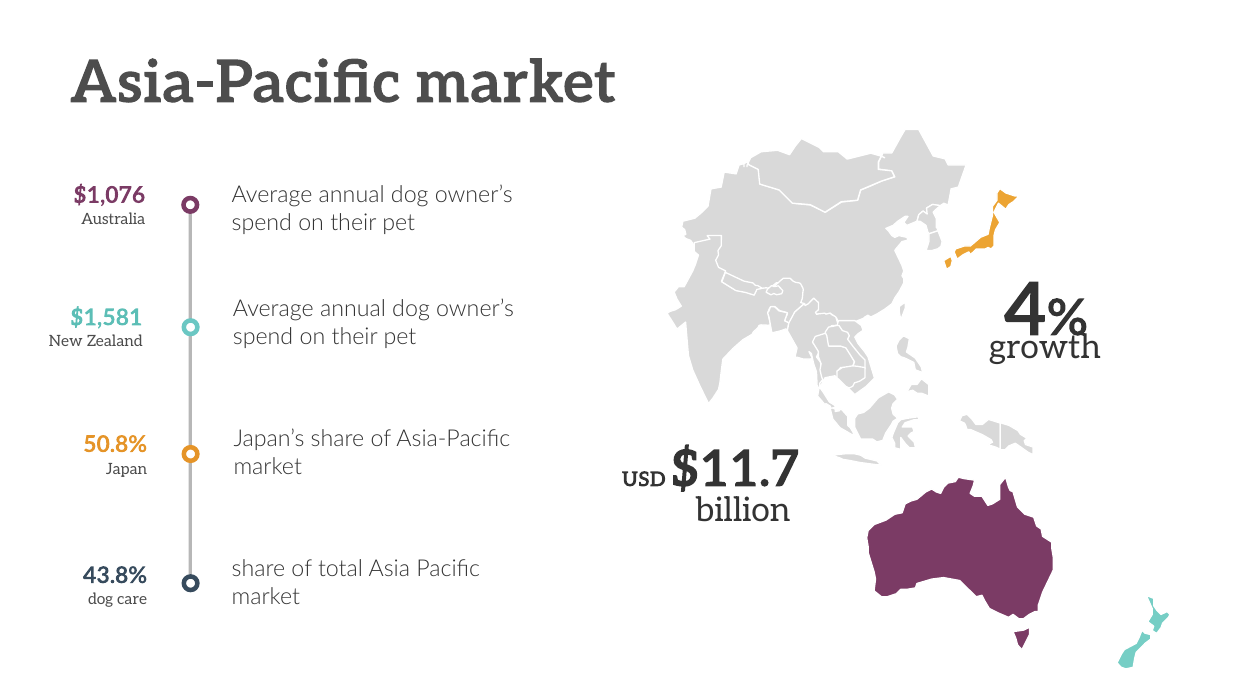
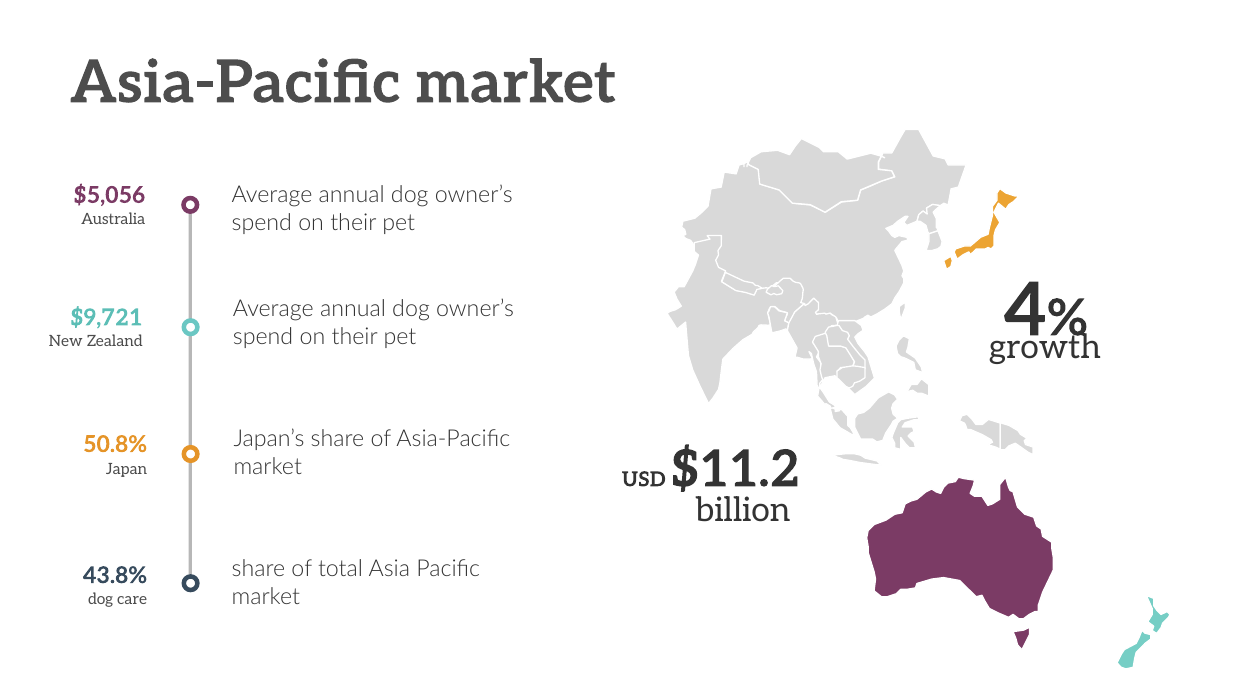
$1,076: $1,076 -> $5,056
$1,581: $1,581 -> $9,721
$11.7: $11.7 -> $11.2
